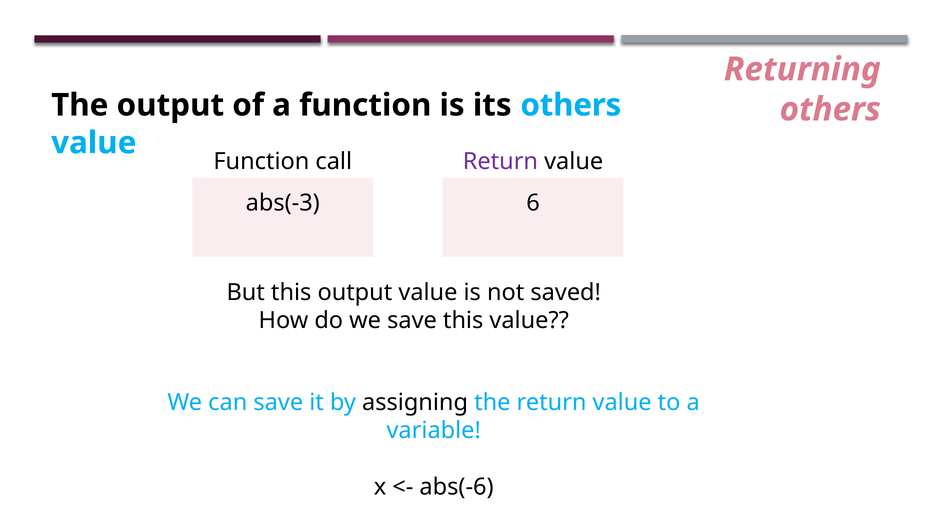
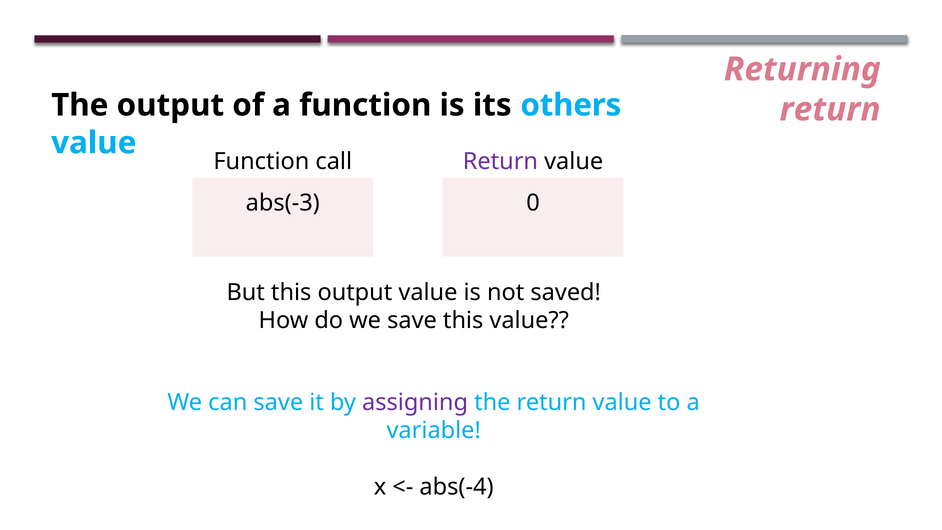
others at (830, 109): others -> return
6: 6 -> 0
assigning colour: black -> purple
abs(-6: abs(-6 -> abs(-4
